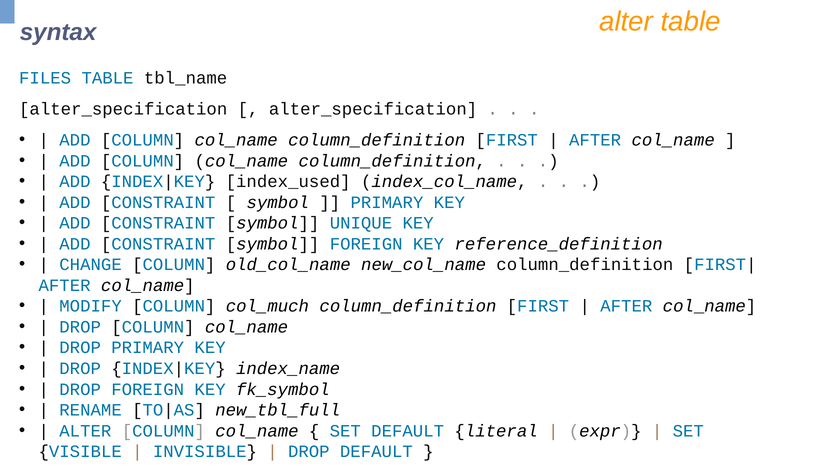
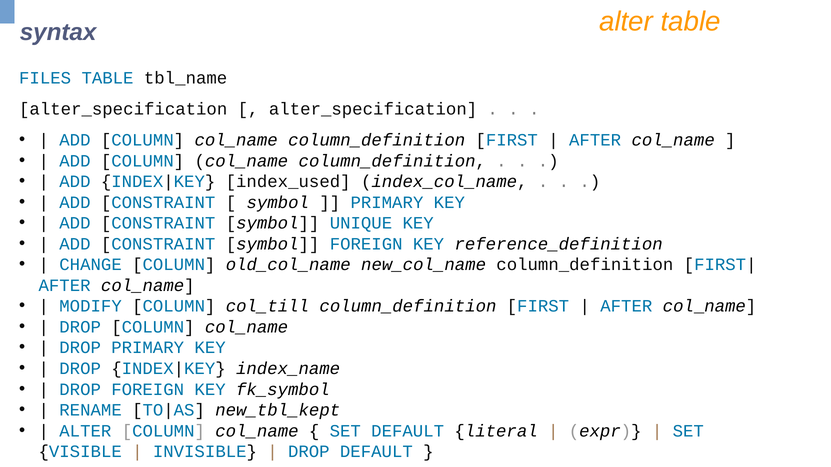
col_much: col_much -> col_till
new_tbl_full: new_tbl_full -> new_tbl_kept
